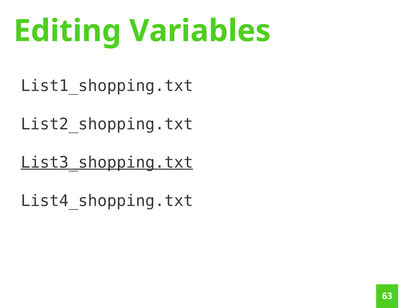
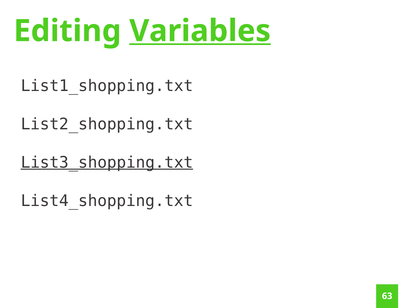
Variables underline: none -> present
